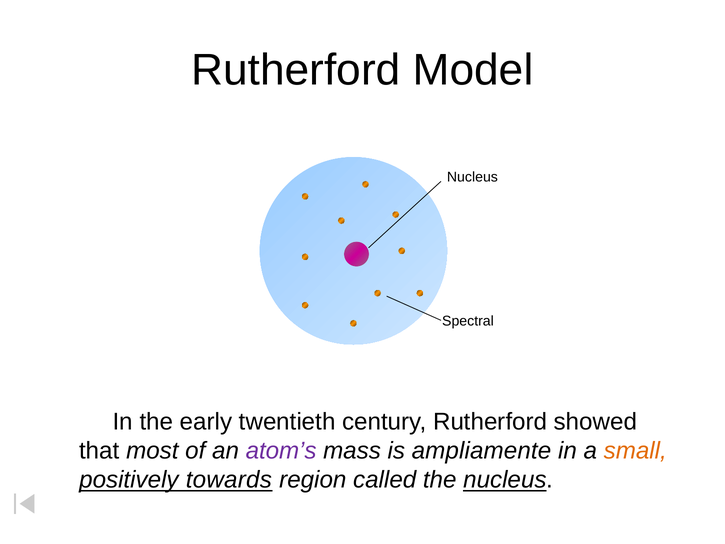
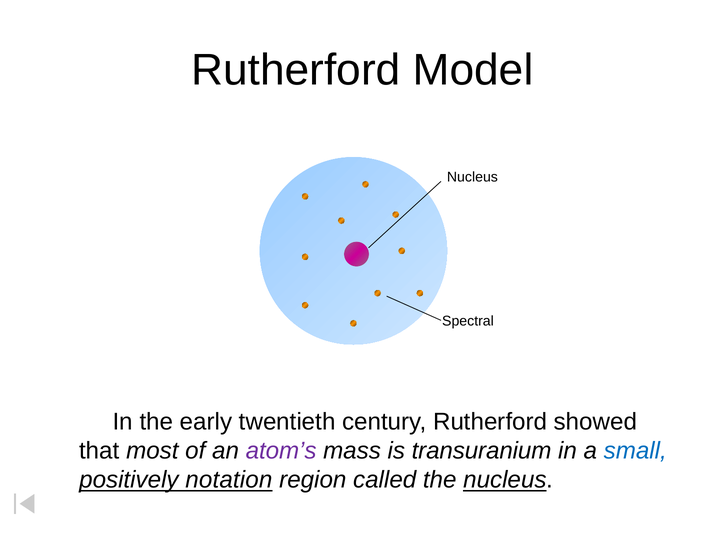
ampliamente: ampliamente -> transuranium
small colour: orange -> blue
towards: towards -> notation
